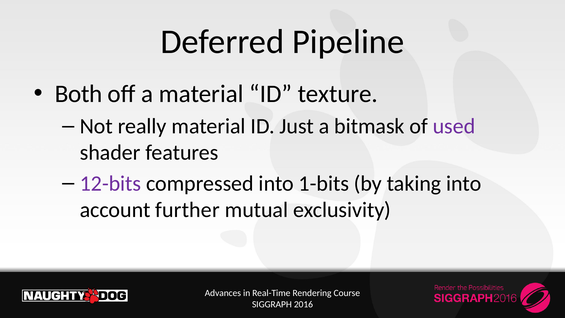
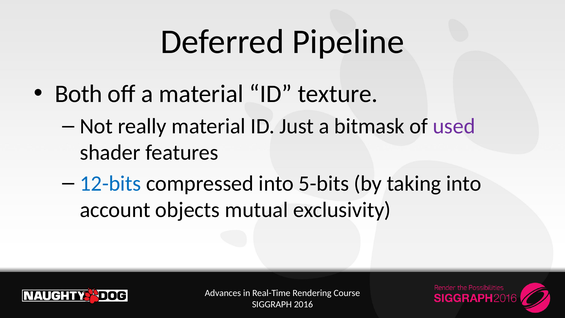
12-bits colour: purple -> blue
1-bits: 1-bits -> 5-bits
further: further -> objects
